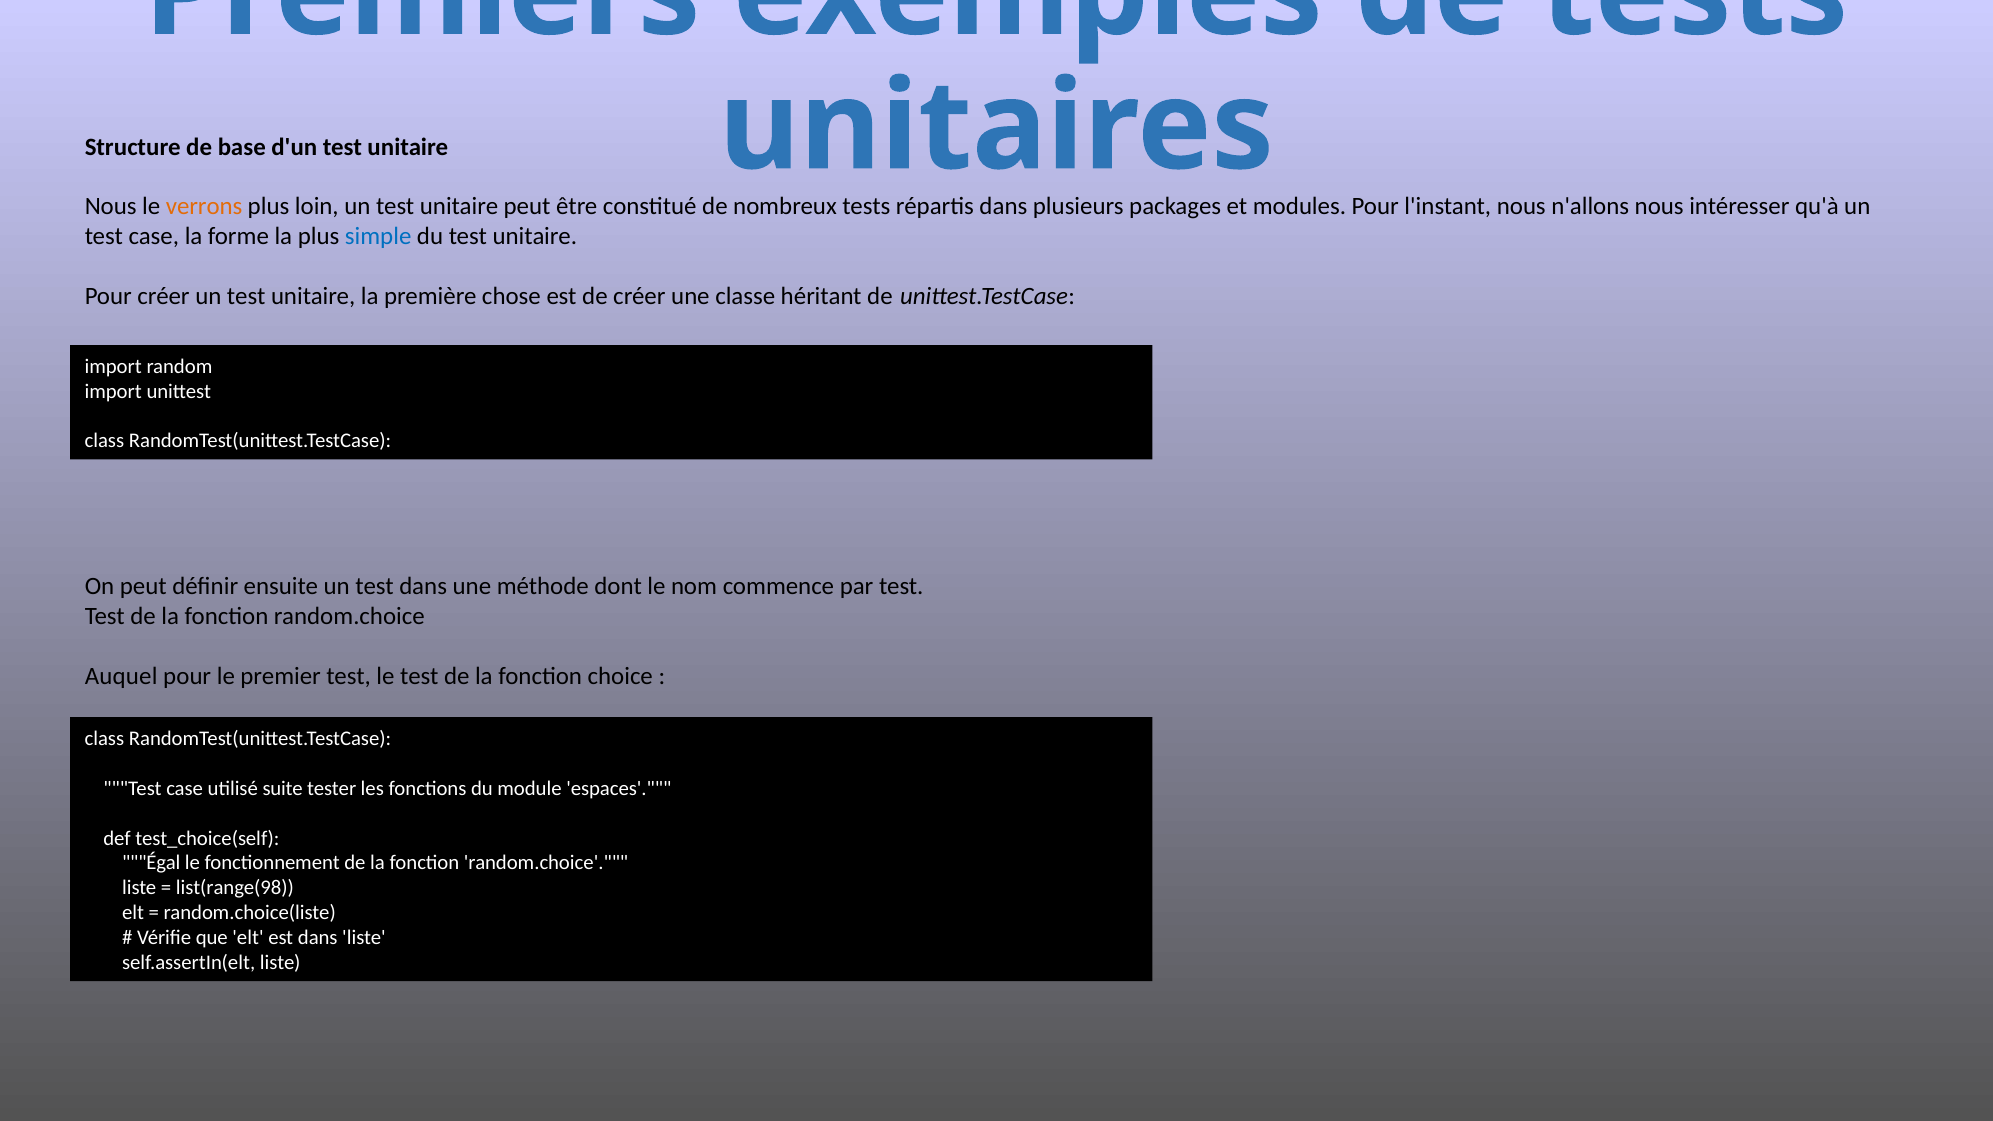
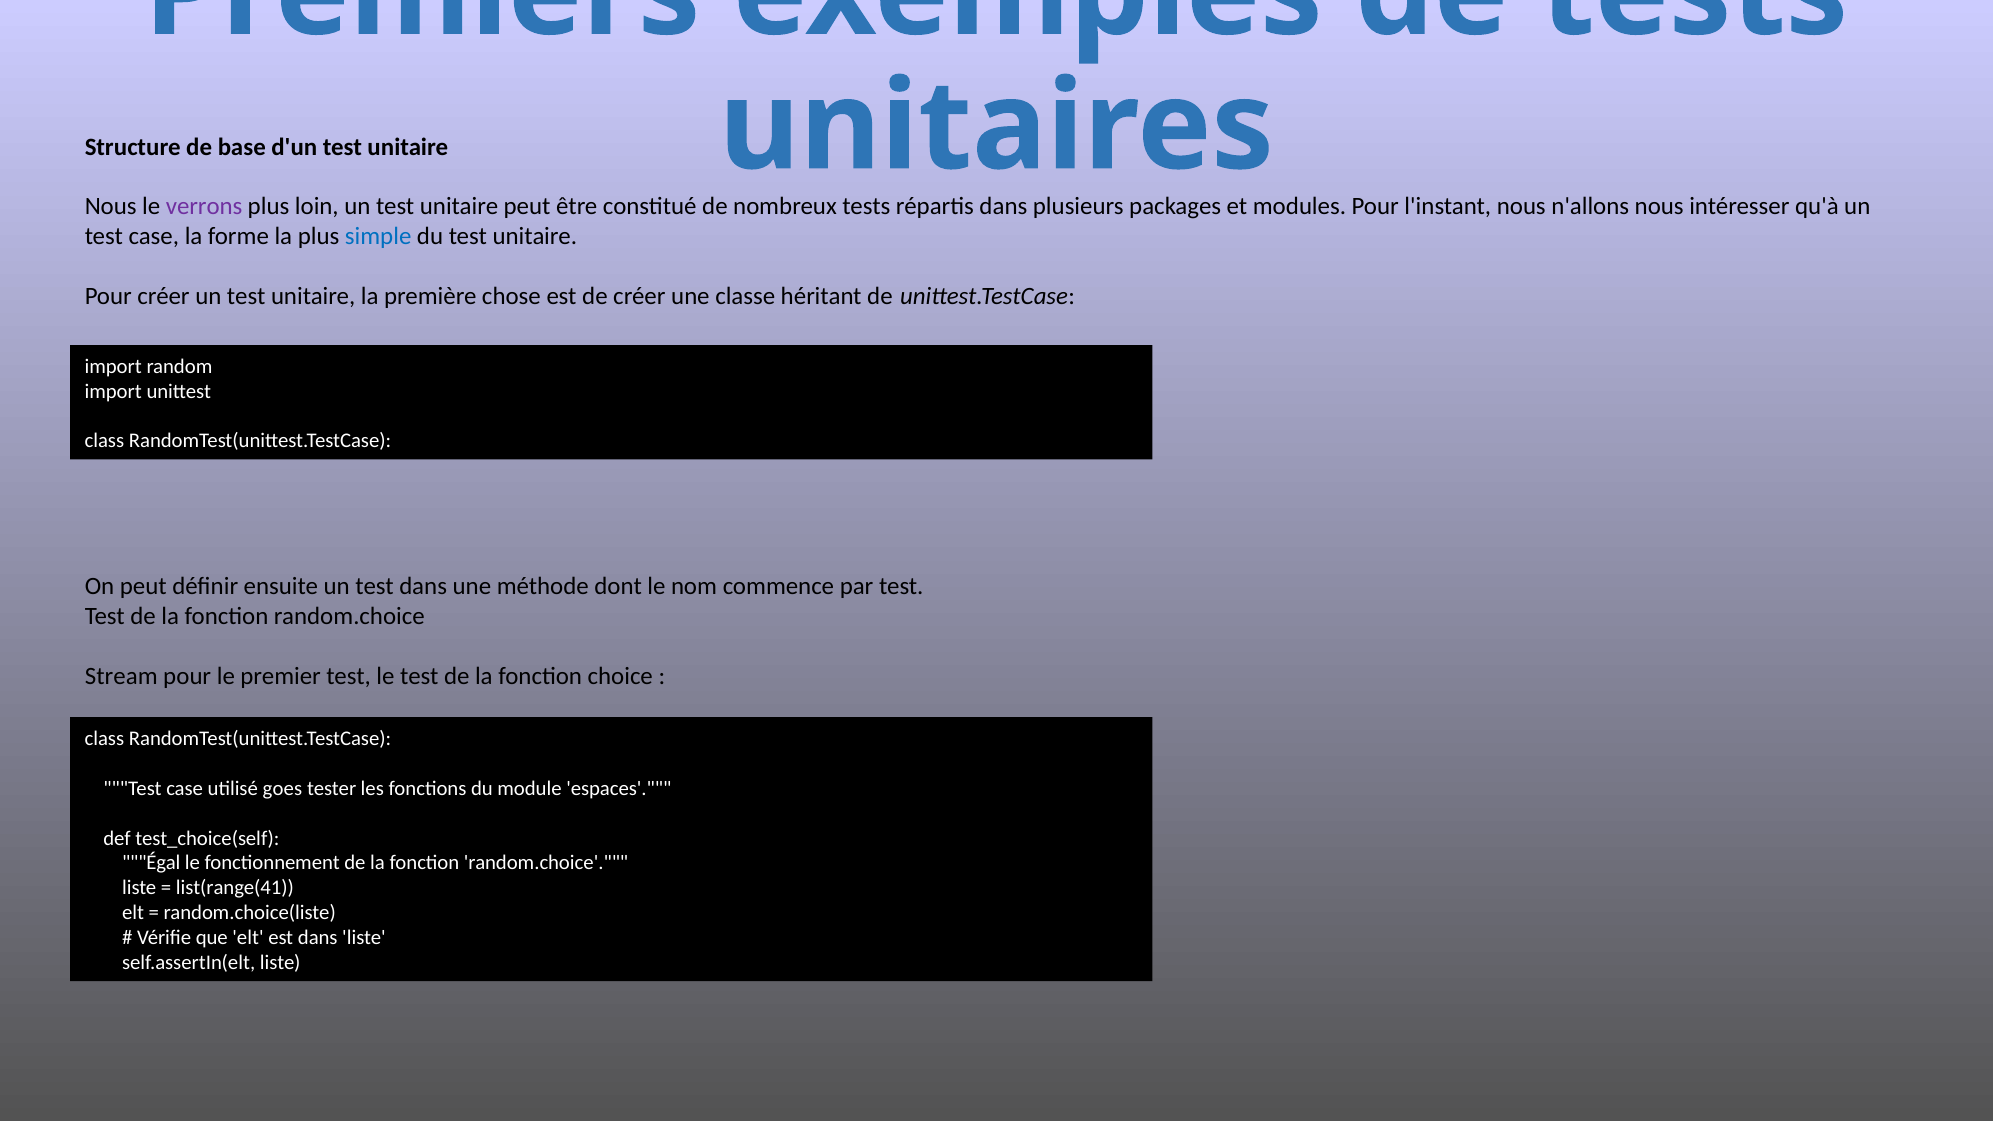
verrons colour: orange -> purple
Auquel: Auquel -> Stream
suite: suite -> goes
list(range(98: list(range(98 -> list(range(41
